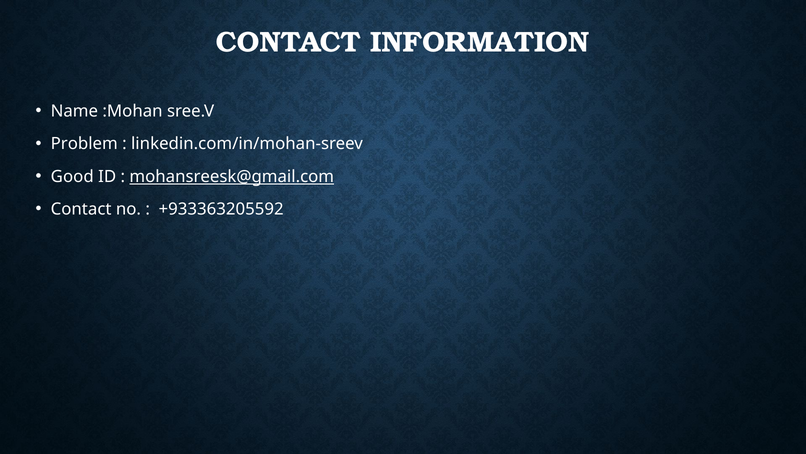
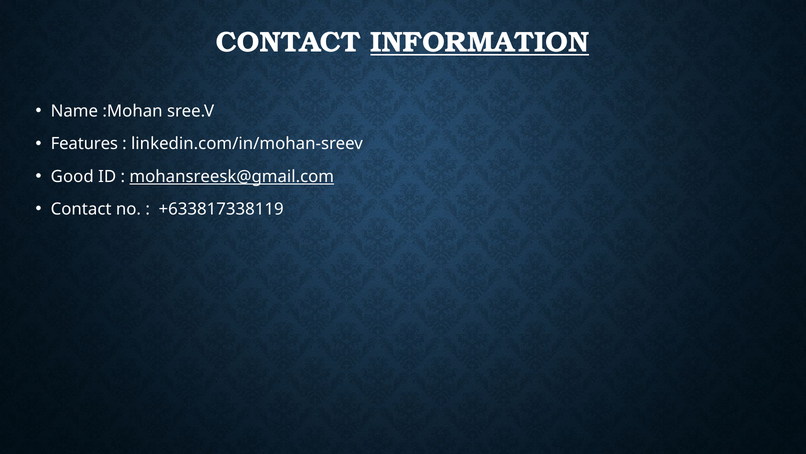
INFORMATION underline: none -> present
Problem: Problem -> Features
+933363205592: +933363205592 -> +633817338119
